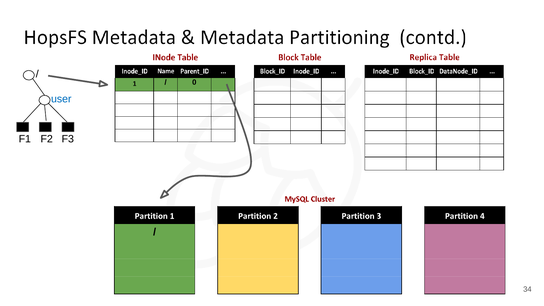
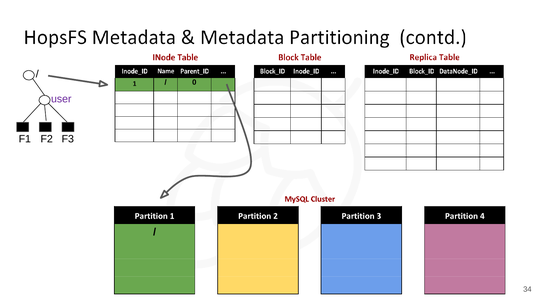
user colour: blue -> purple
